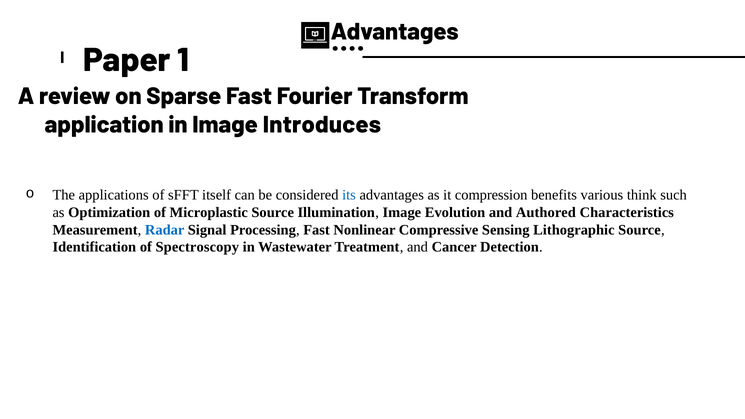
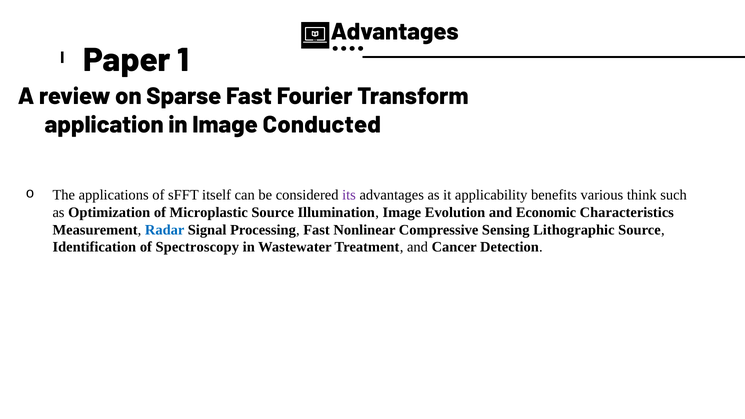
Introduces: Introduces -> Conducted
its colour: blue -> purple
compression: compression -> applicability
Authored: Authored -> Economic
